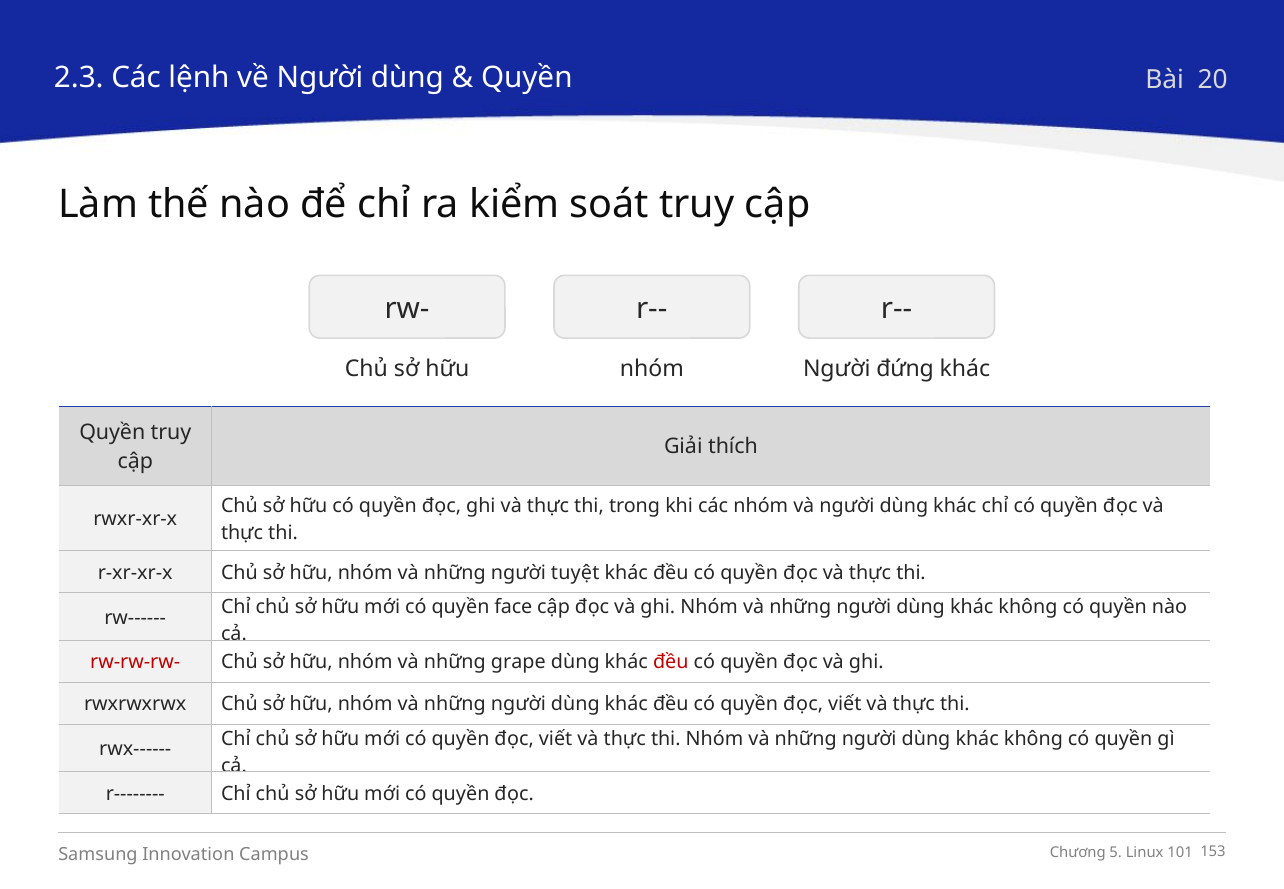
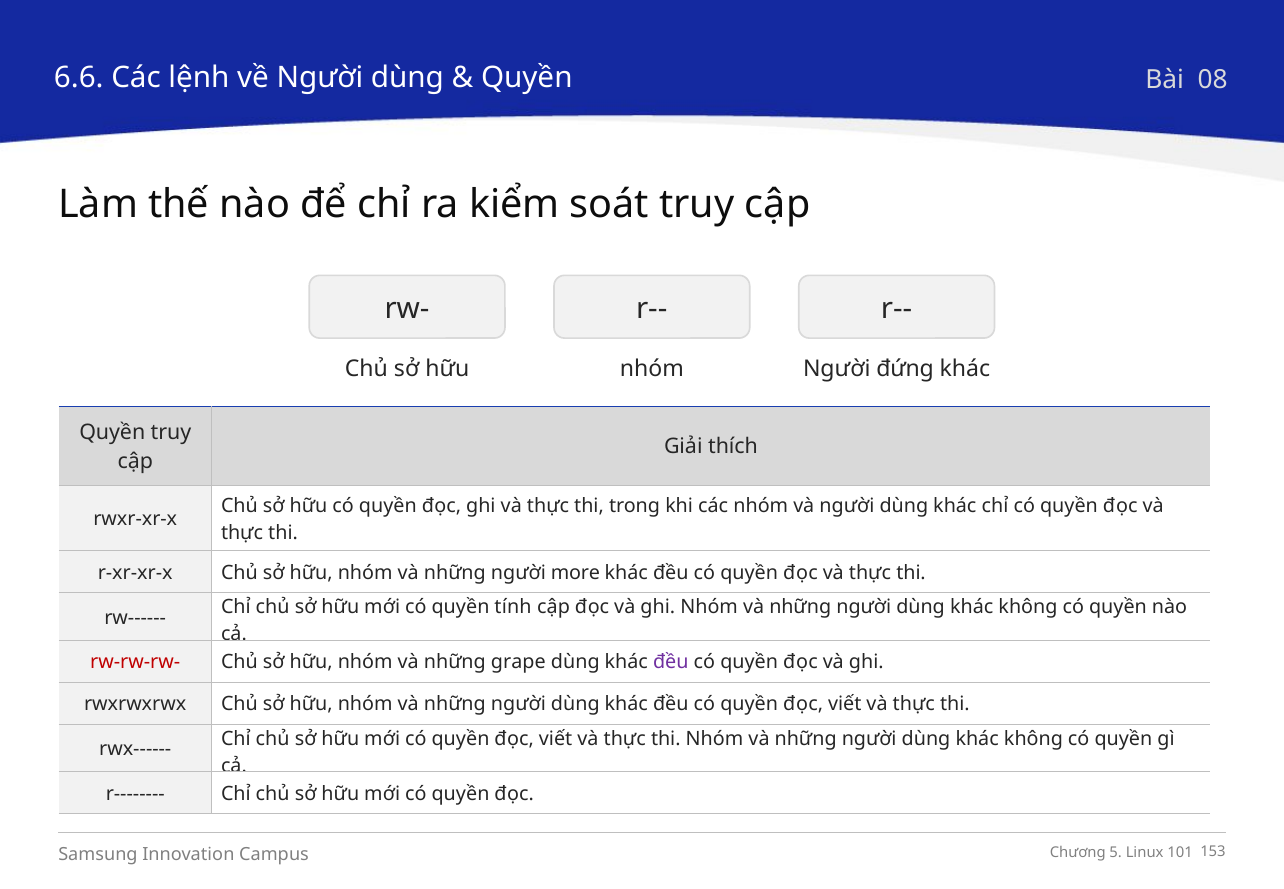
2.3: 2.3 -> 6.6
20: 20 -> 08
tuyệt: tuyệt -> more
face: face -> tính
đều at (671, 663) colour: red -> purple
